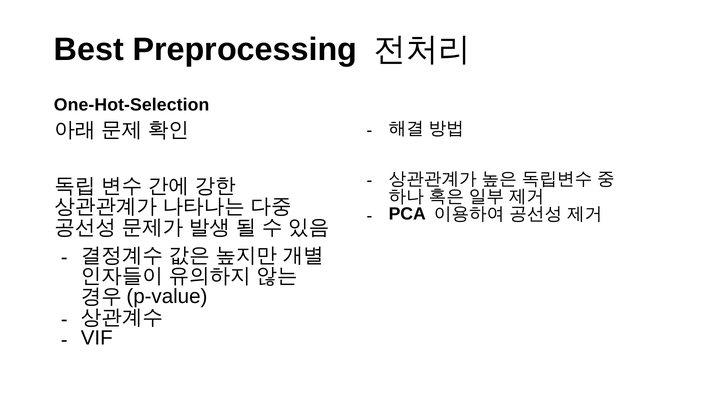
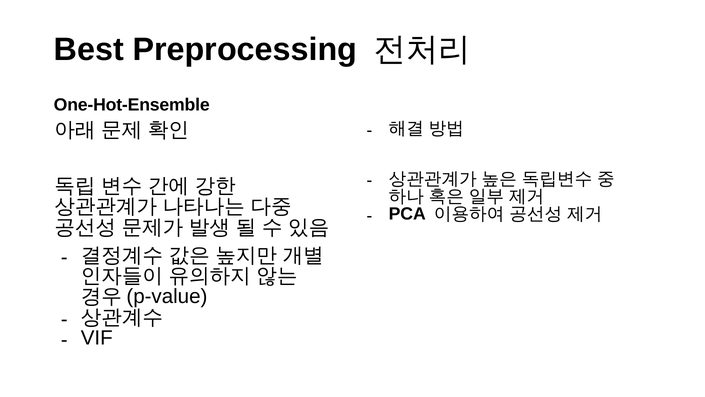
One-Hot-Selection: One-Hot-Selection -> One-Hot-Ensemble
